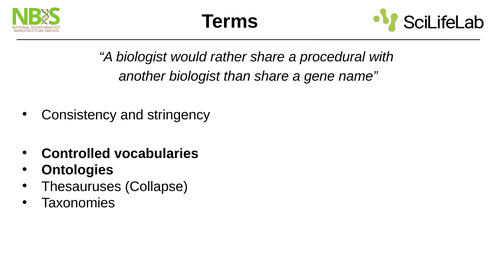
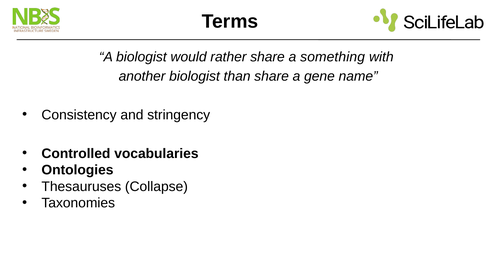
procedural: procedural -> something
